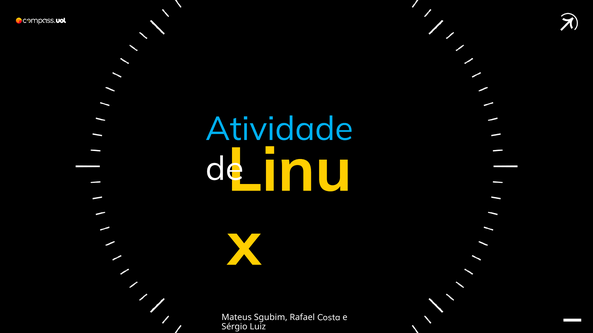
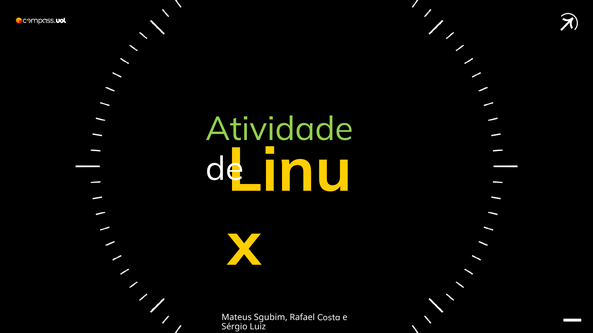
Atividade colour: light blue -> light green
